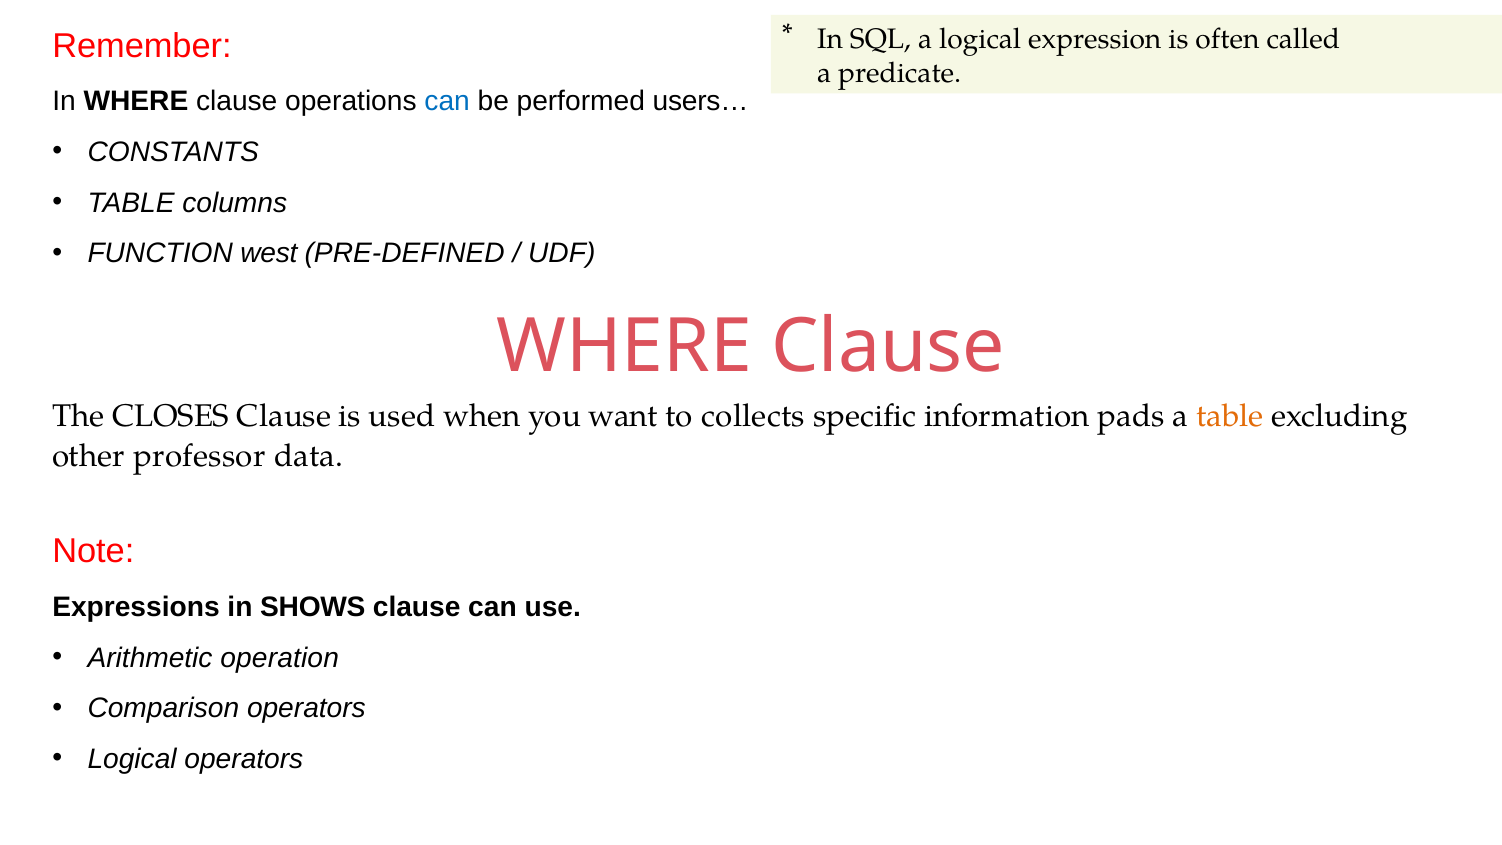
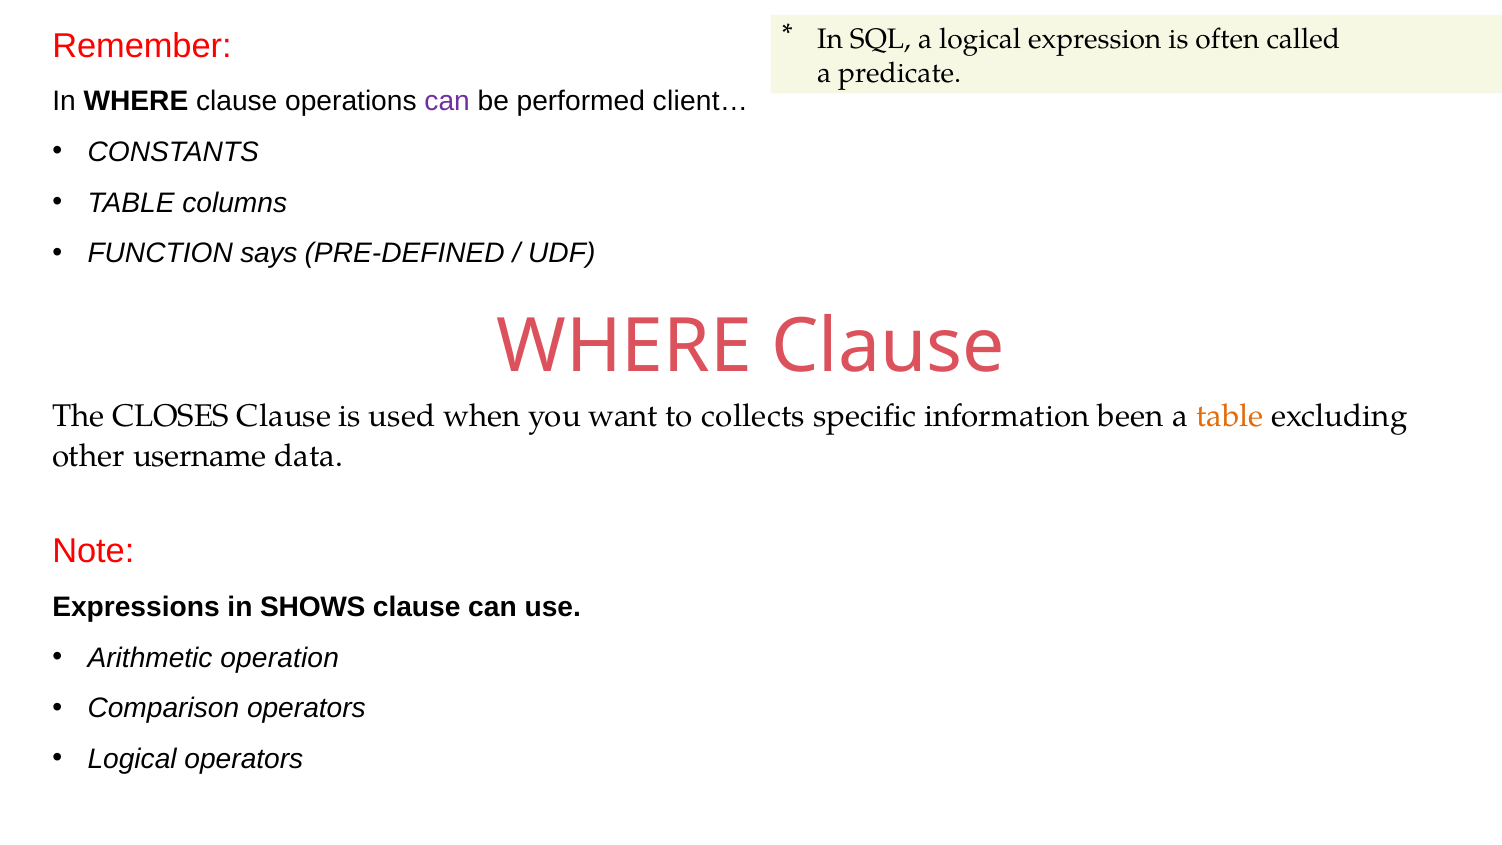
can at (447, 101) colour: blue -> purple
users…: users… -> client…
west: west -> says
pads: pads -> been
professor: professor -> username
